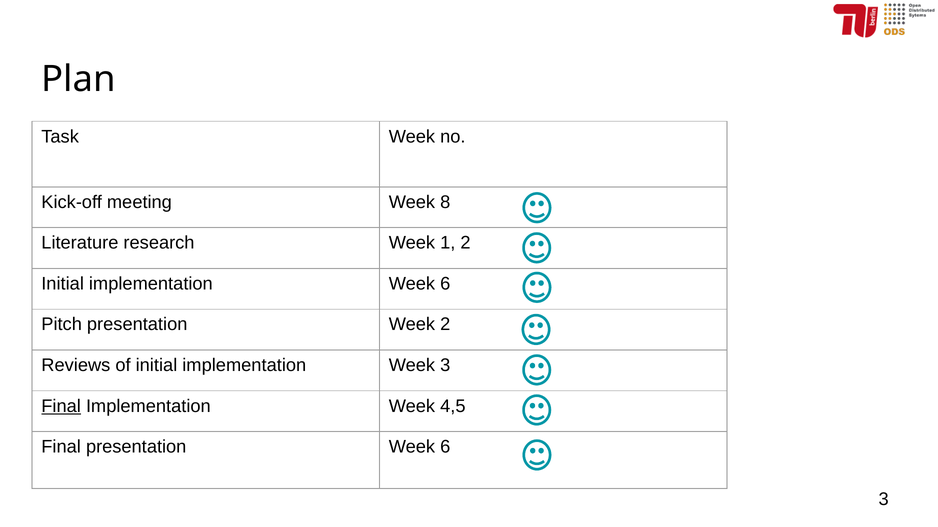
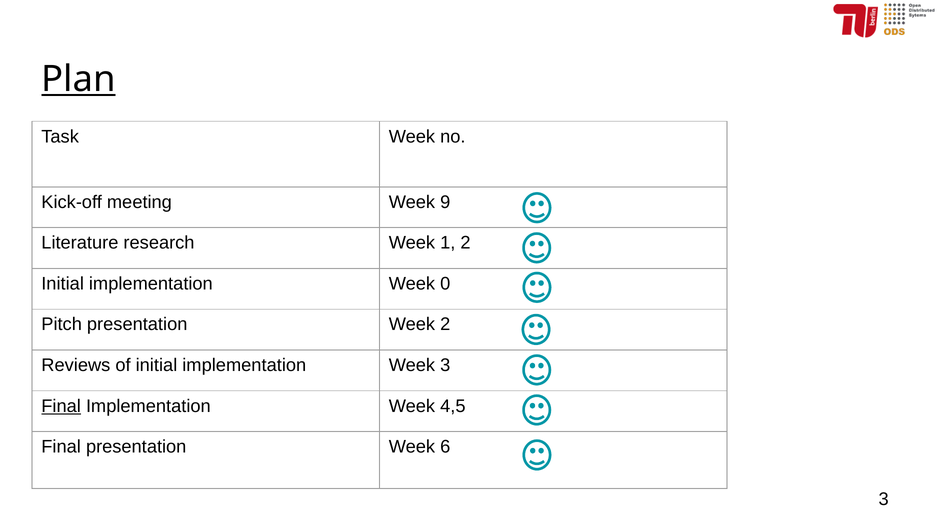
Plan underline: none -> present
8: 8 -> 9
implementation Week 6: 6 -> 0
